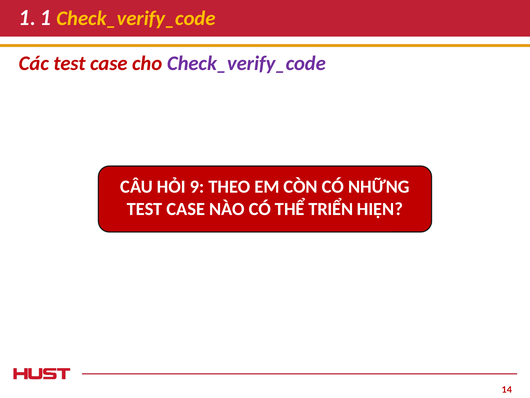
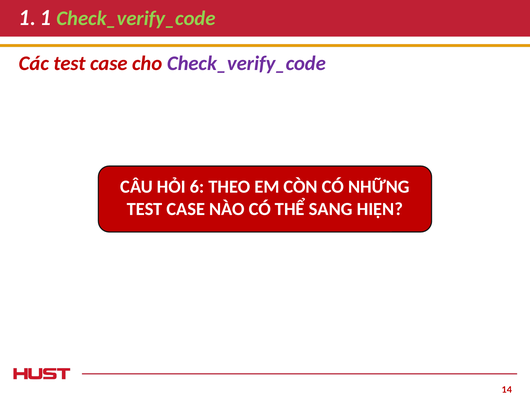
Check_verify_code at (136, 18) colour: yellow -> light green
9: 9 -> 6
TRIỂN: TRIỂN -> SANG
